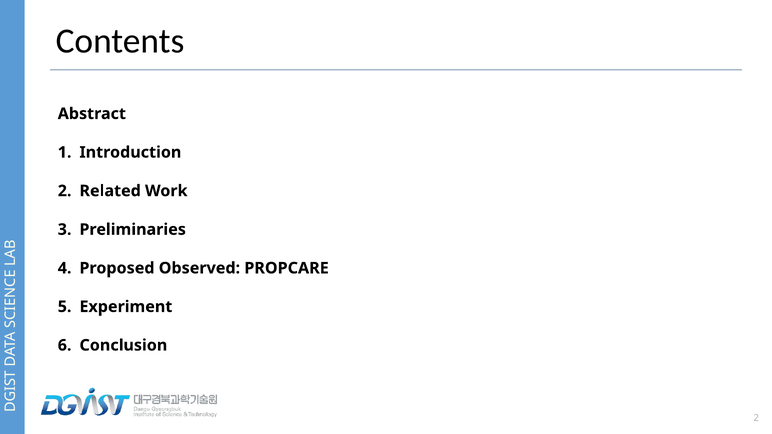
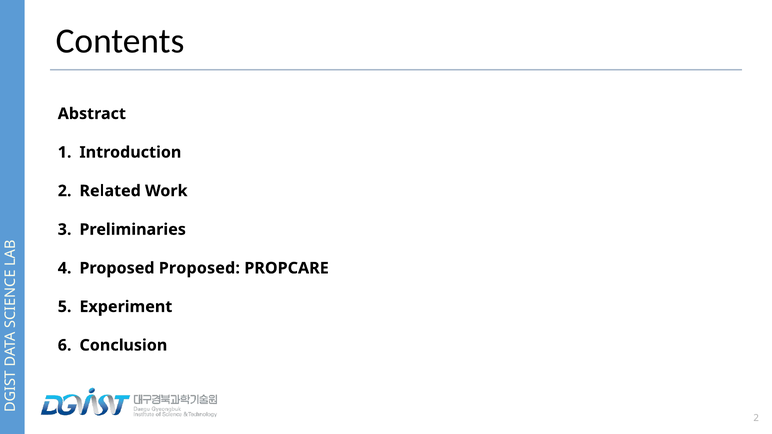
Proposed Observed: Observed -> Proposed
